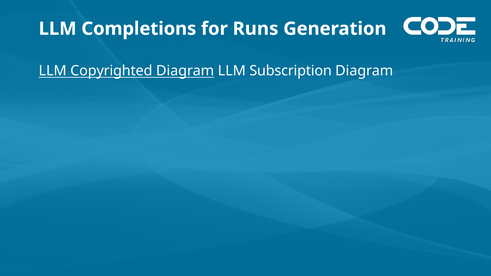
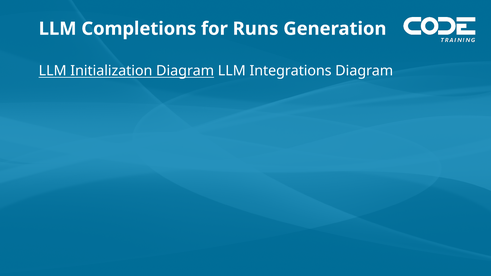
Copyrighted: Copyrighted -> Initialization
Subscription: Subscription -> Integrations
